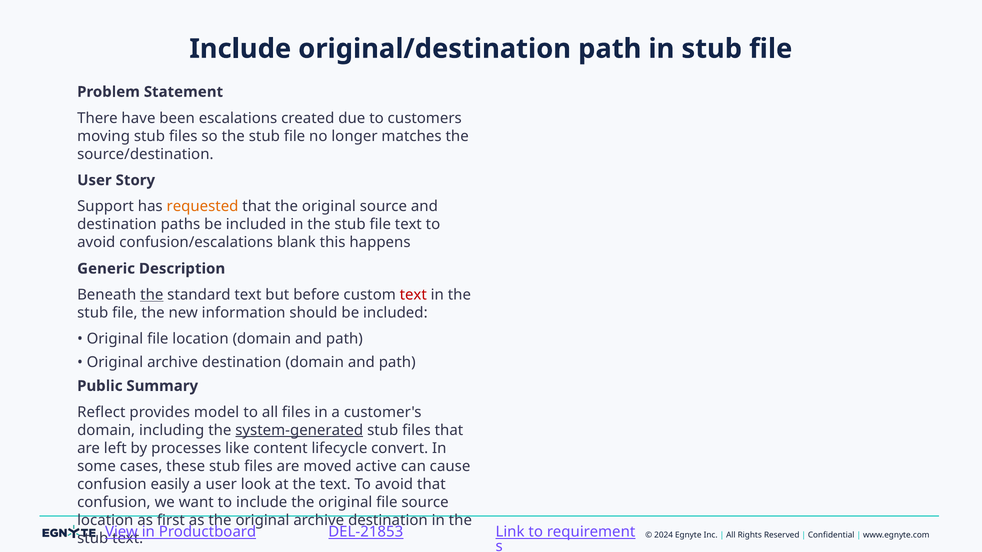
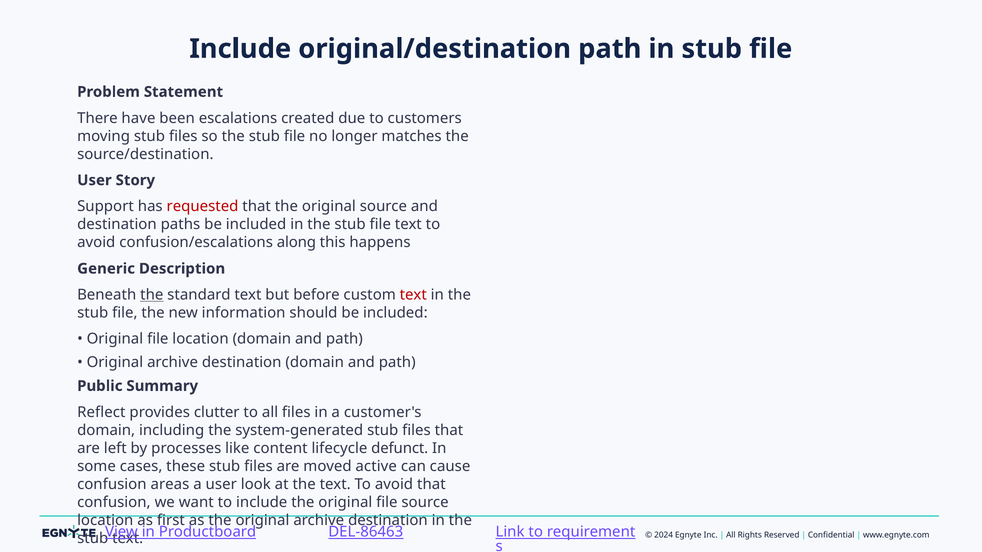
requested colour: orange -> red
blank: blank -> along
model: model -> clutter
system-generated underline: present -> none
convert: convert -> defunct
easily: easily -> areas
DEL-21853: DEL-21853 -> DEL-86463
